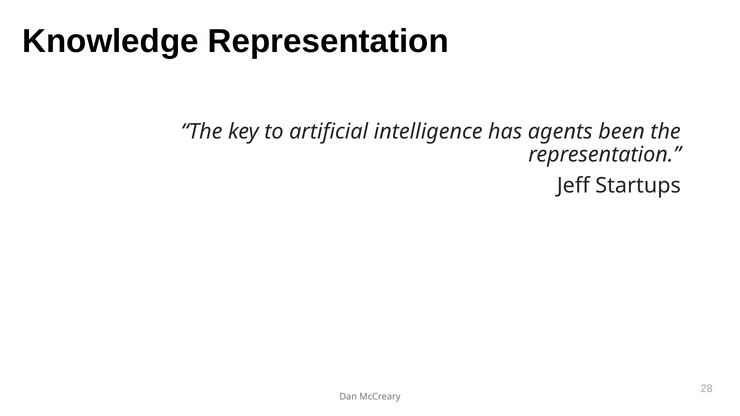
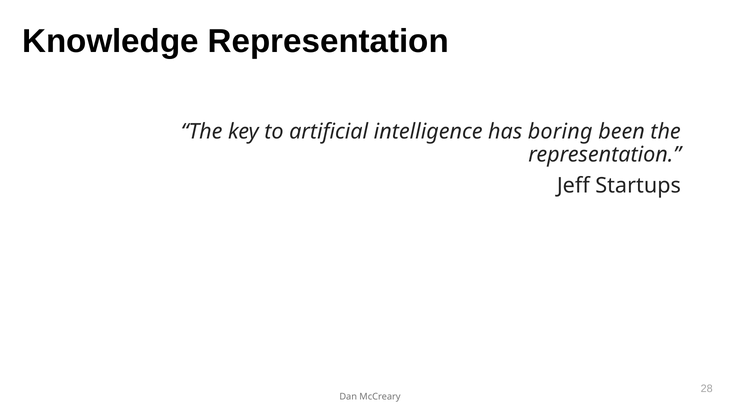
agents: agents -> boring
